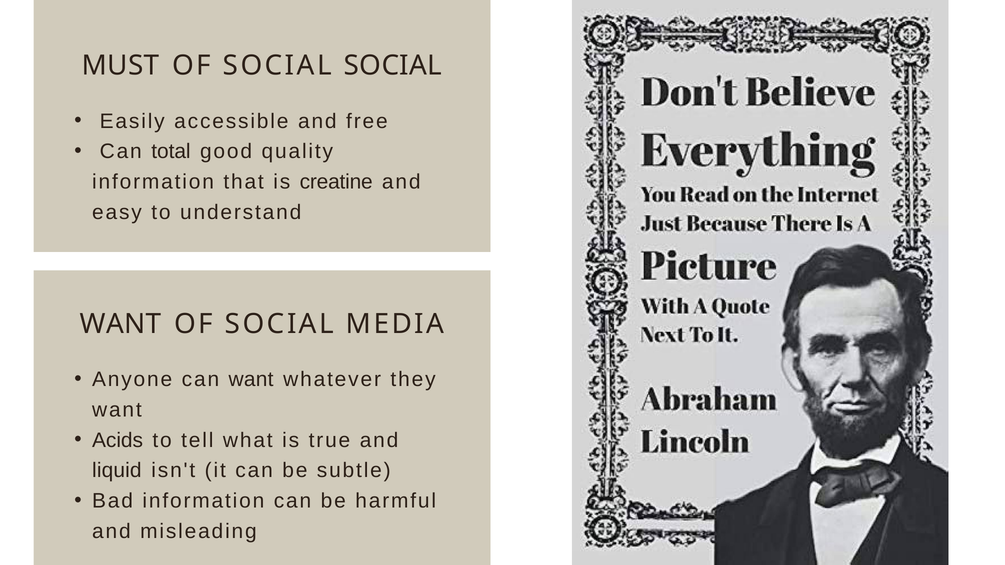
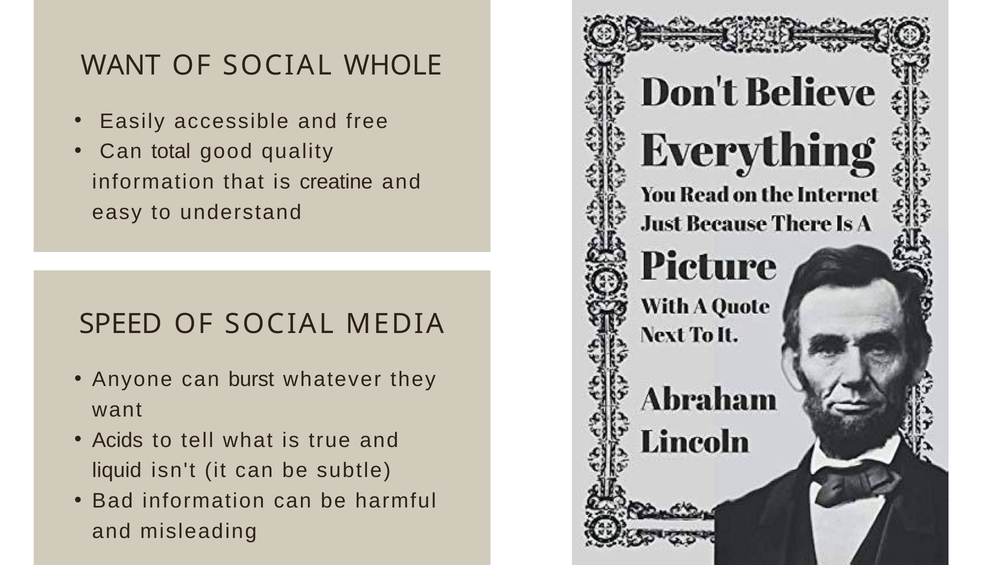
MUST at (121, 66): MUST -> WANT
SOCIAL SOCIAL: SOCIAL -> WHOLE
WANT at (121, 324): WANT -> SPEED
can want: want -> burst
